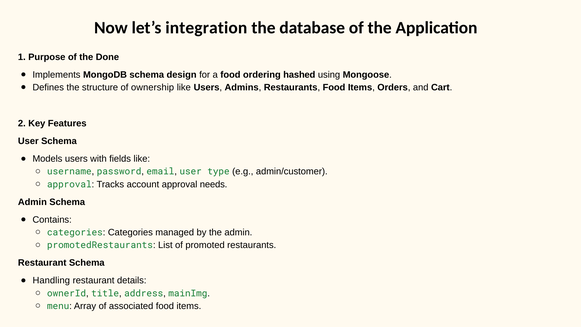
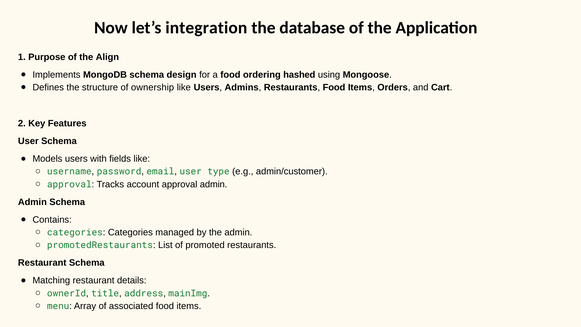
Done: Done -> Align
approval needs: needs -> admin
Handling: Handling -> Matching
